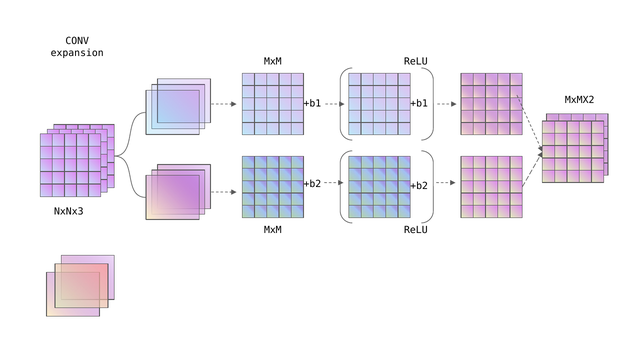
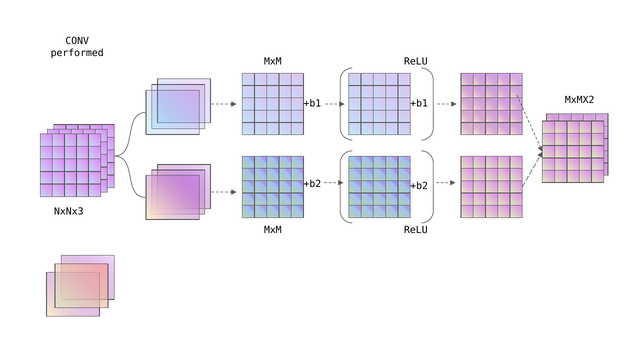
expansion: expansion -> performed
